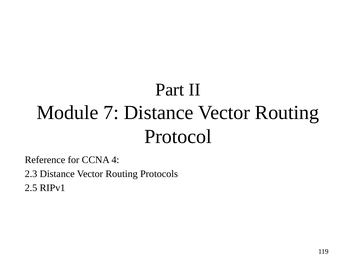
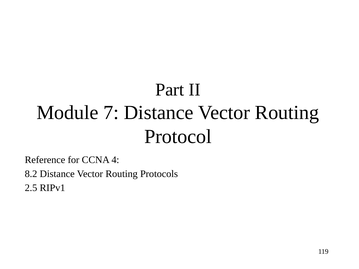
2.3: 2.3 -> 8.2
